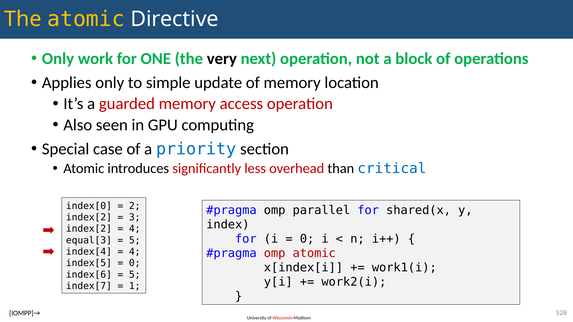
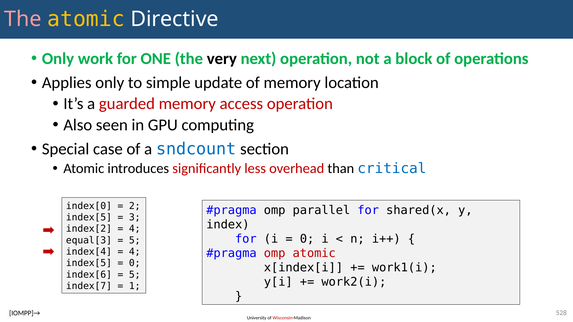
The at (23, 19) colour: yellow -> pink
priority: priority -> sndcount
index[2 at (89, 218): index[2 -> index[5
